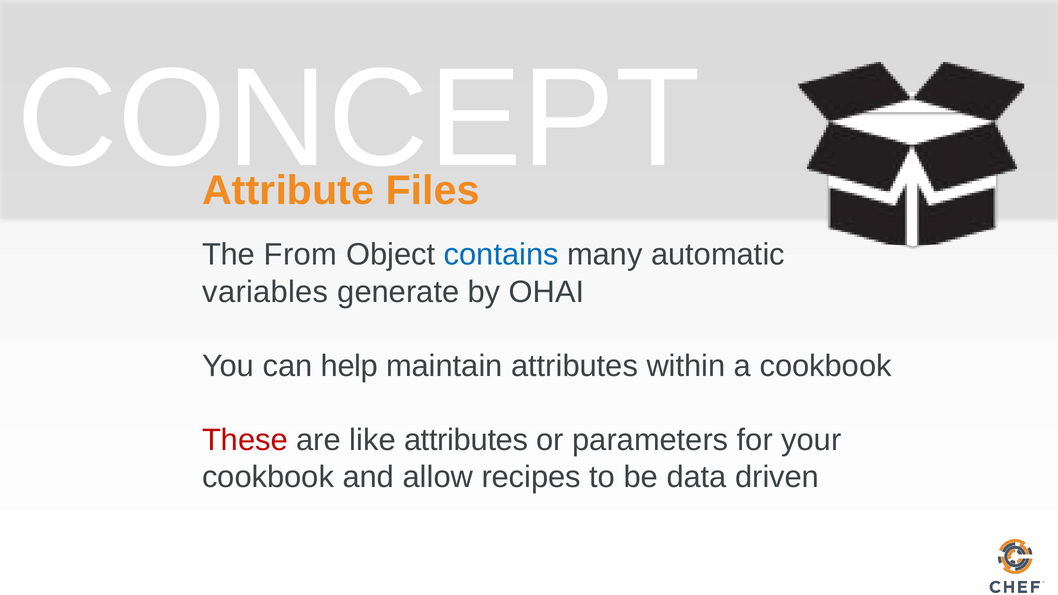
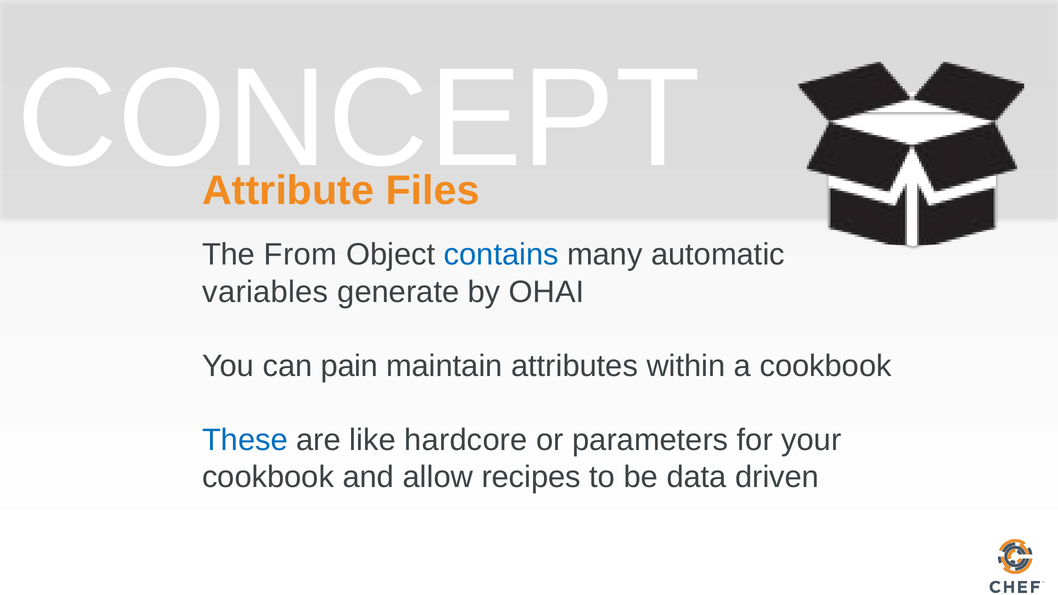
help: help -> pain
These colour: red -> blue
like attributes: attributes -> hardcore
